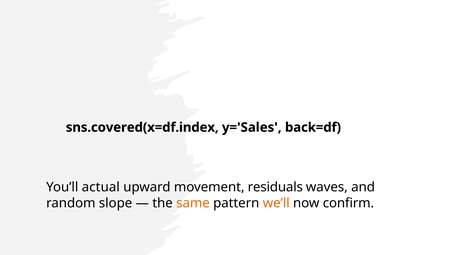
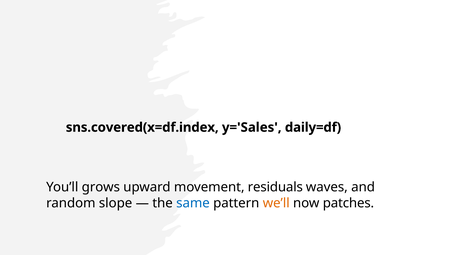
back=df: back=df -> daily=df
actual: actual -> grows
same colour: orange -> blue
confirm: confirm -> patches
